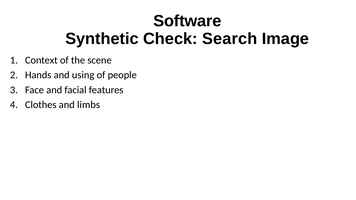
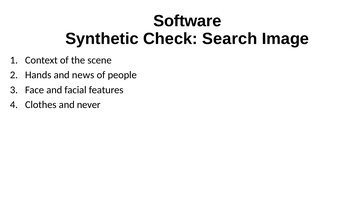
using: using -> news
limbs: limbs -> never
